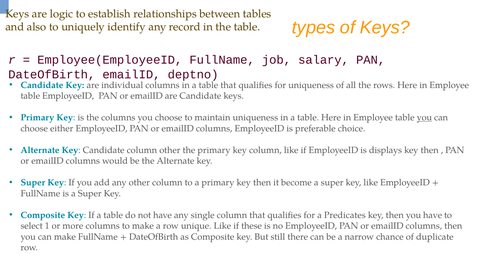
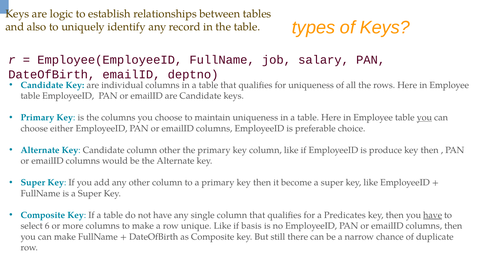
displays: displays -> produce
have at (433, 216) underline: none -> present
1: 1 -> 6
these: these -> basis
